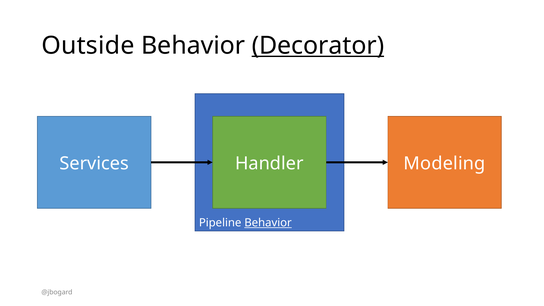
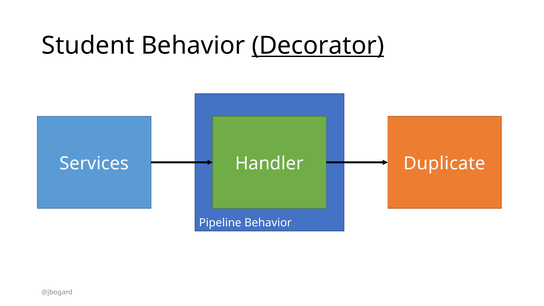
Outside: Outside -> Student
Modeling: Modeling -> Duplicate
Behavior at (268, 223) underline: present -> none
